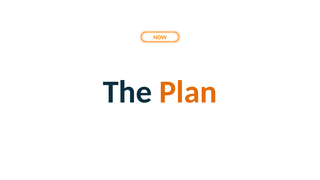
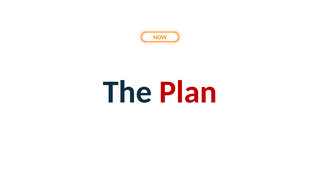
Plan colour: orange -> red
